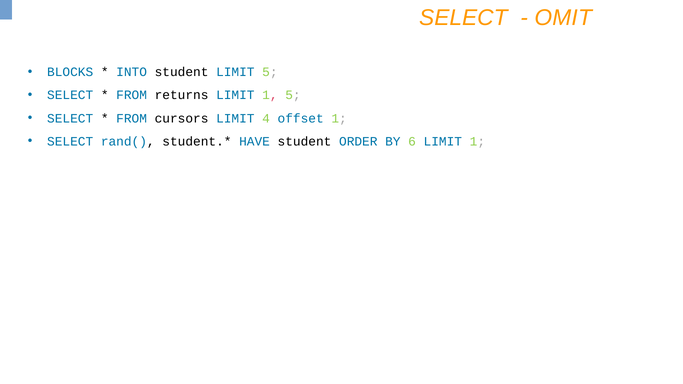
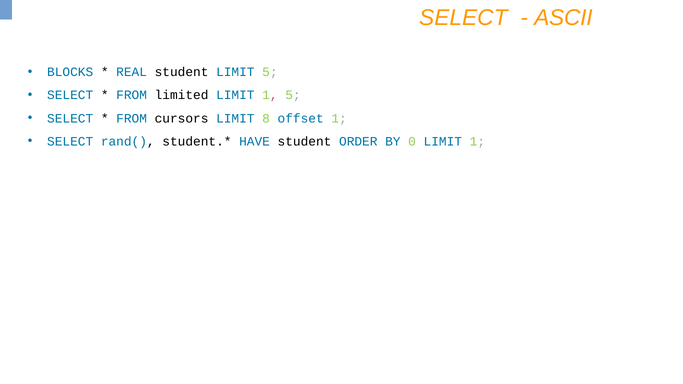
OMIT: OMIT -> ASCII
INTO: INTO -> REAL
returns: returns -> limited
4: 4 -> 8
6: 6 -> 0
